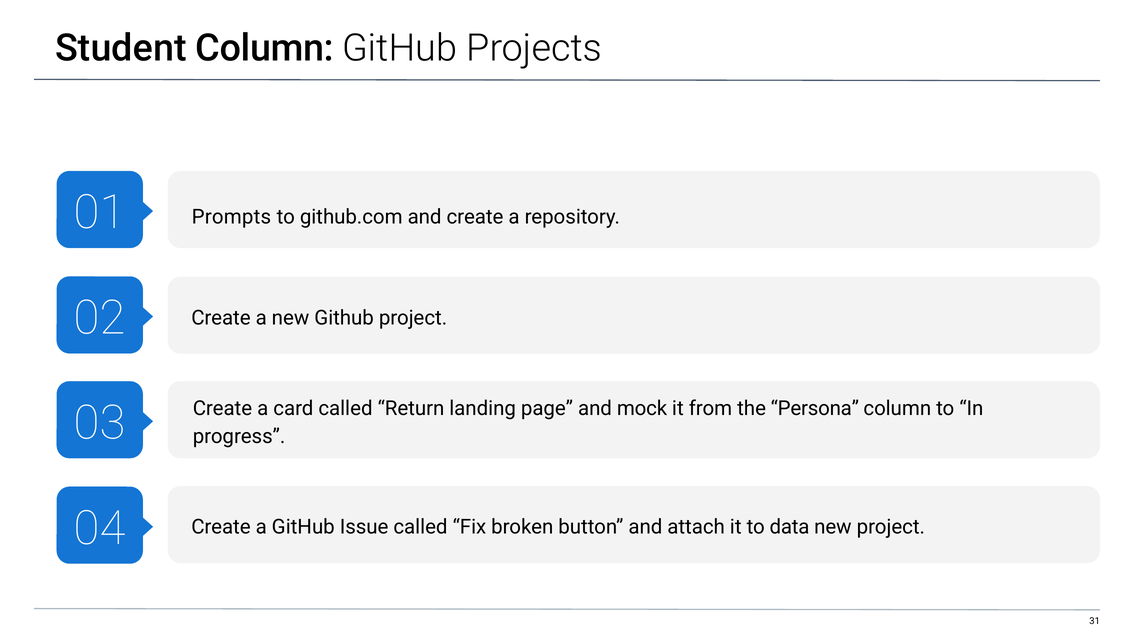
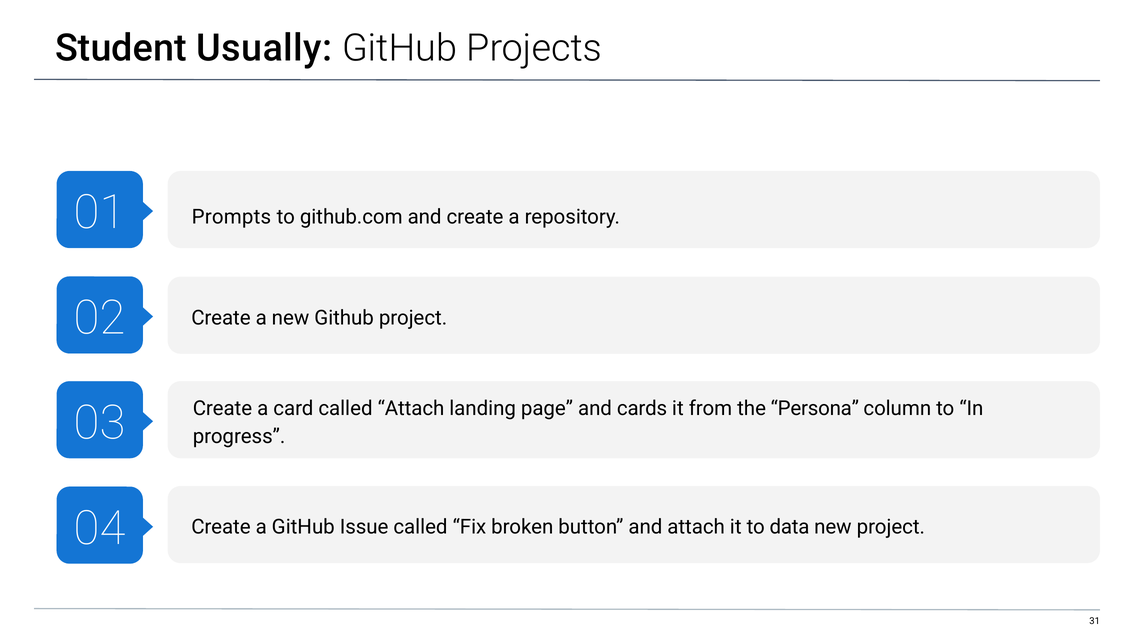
Student Column: Column -> Usually
called Return: Return -> Attach
mock: mock -> cards
